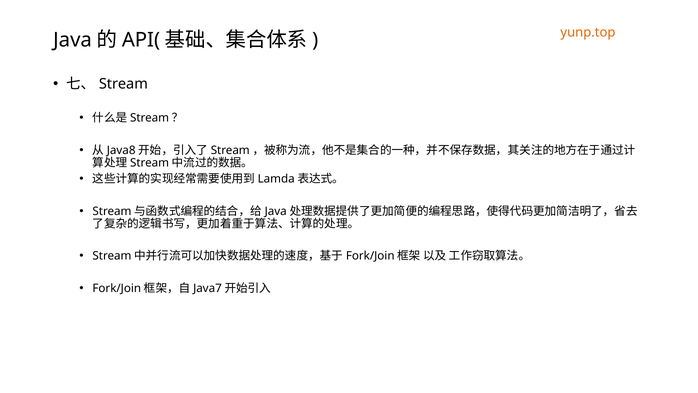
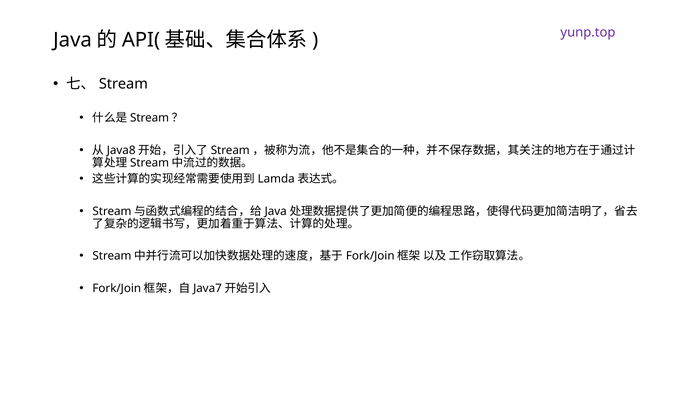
yunp.top colour: orange -> purple
